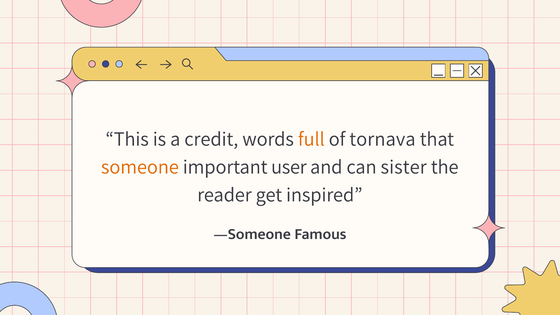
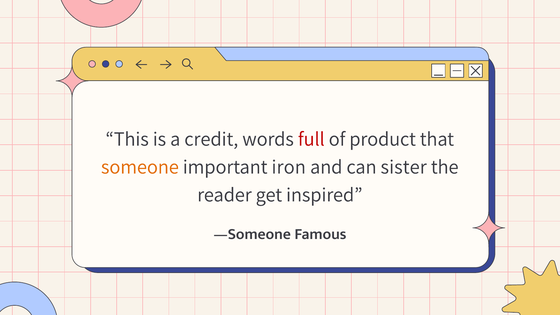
full colour: orange -> red
tornava: tornava -> product
user: user -> iron
